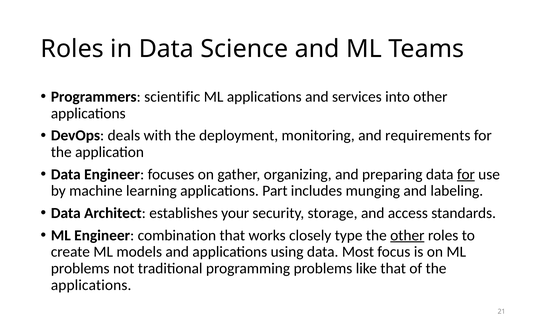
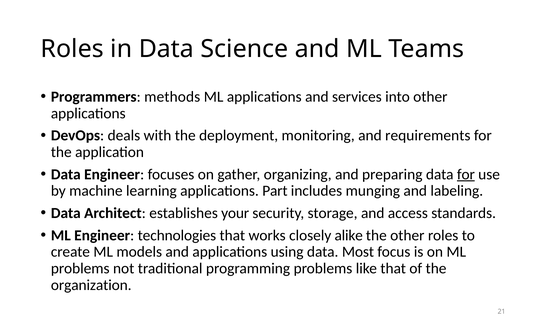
scientific: scientific -> methods
combination: combination -> technologies
type: type -> alike
other at (407, 236) underline: present -> none
applications at (91, 286): applications -> organization
